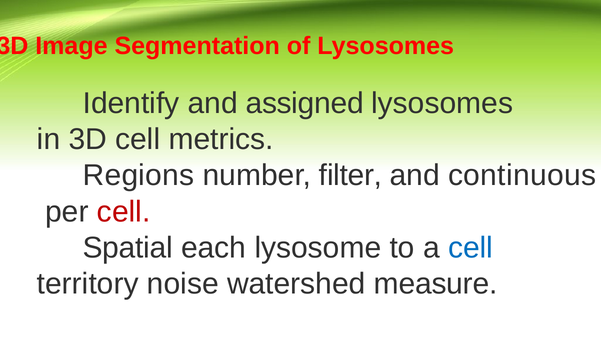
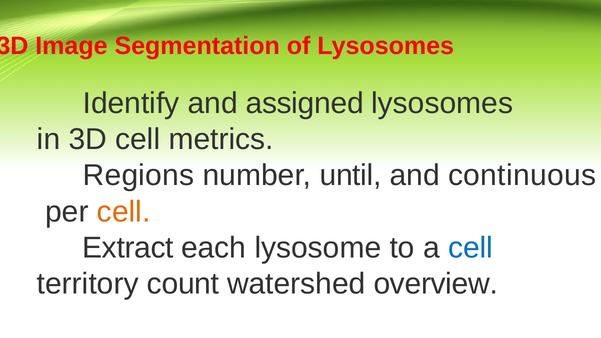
filter: filter -> until
cell at (124, 212) colour: red -> orange
Spatial: Spatial -> Extract
noise: noise -> count
measure: measure -> overview
